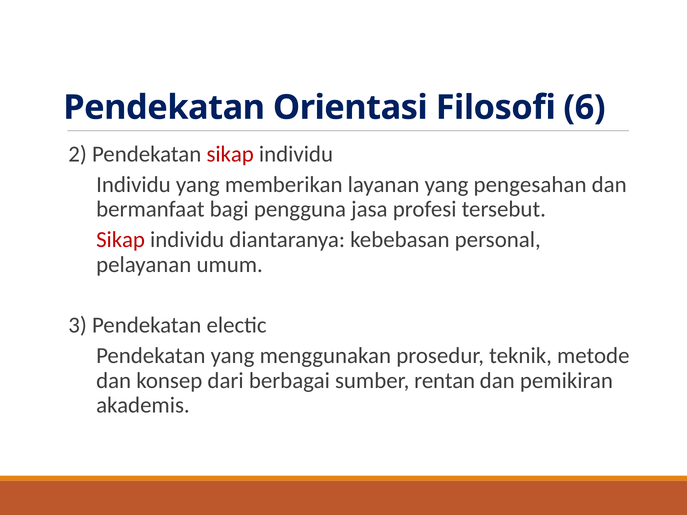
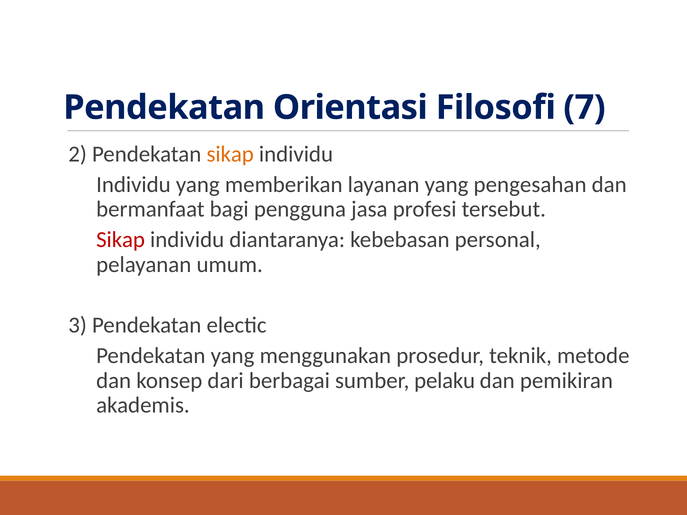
6: 6 -> 7
sikap at (230, 154) colour: red -> orange
rentan: rentan -> pelaku
